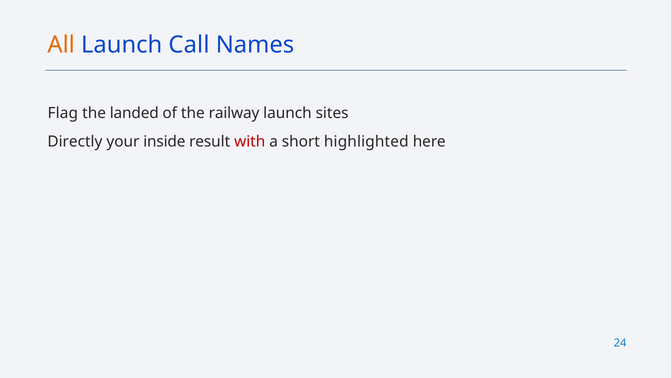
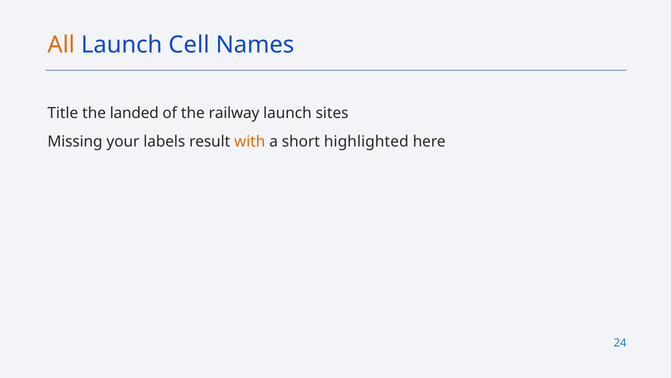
Call: Call -> Cell
Flag: Flag -> Title
Directly: Directly -> Missing
inside: inside -> labels
with colour: red -> orange
